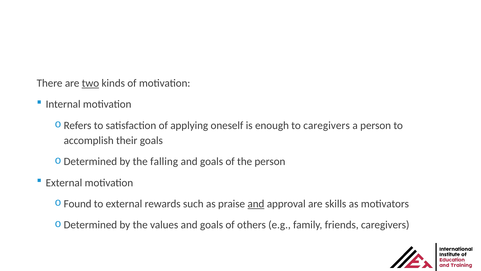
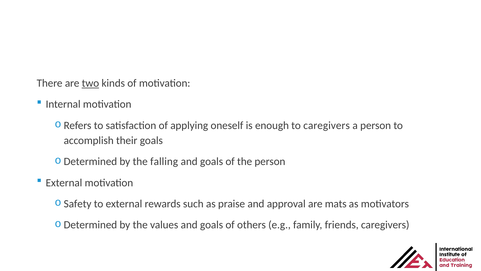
Found: Found -> Safety
and at (256, 203) underline: present -> none
skills: skills -> mats
